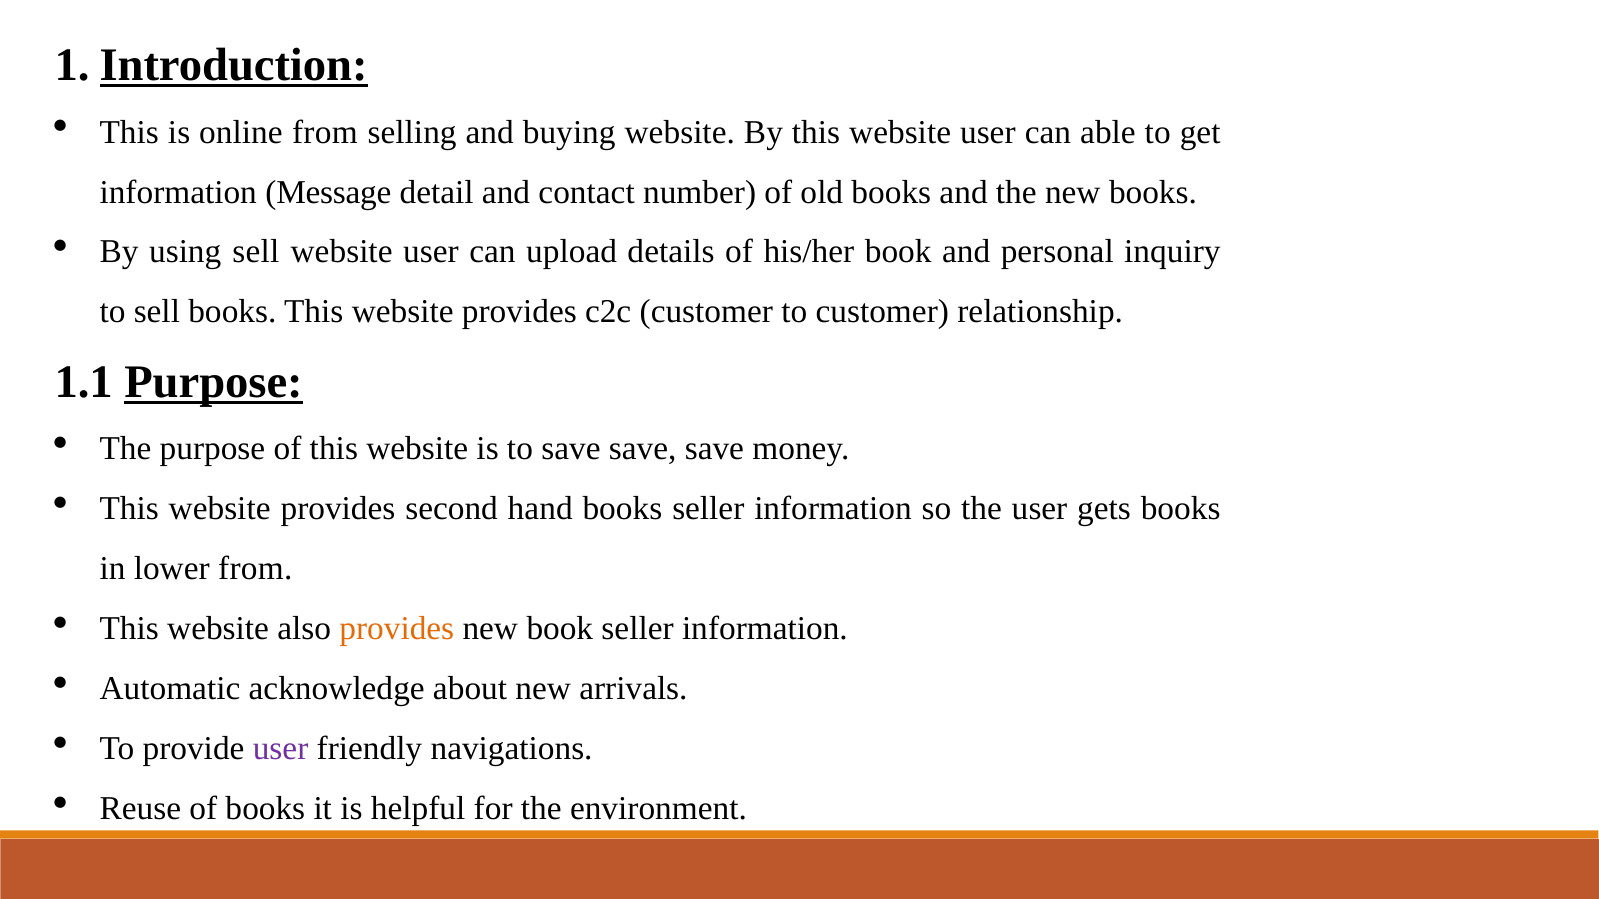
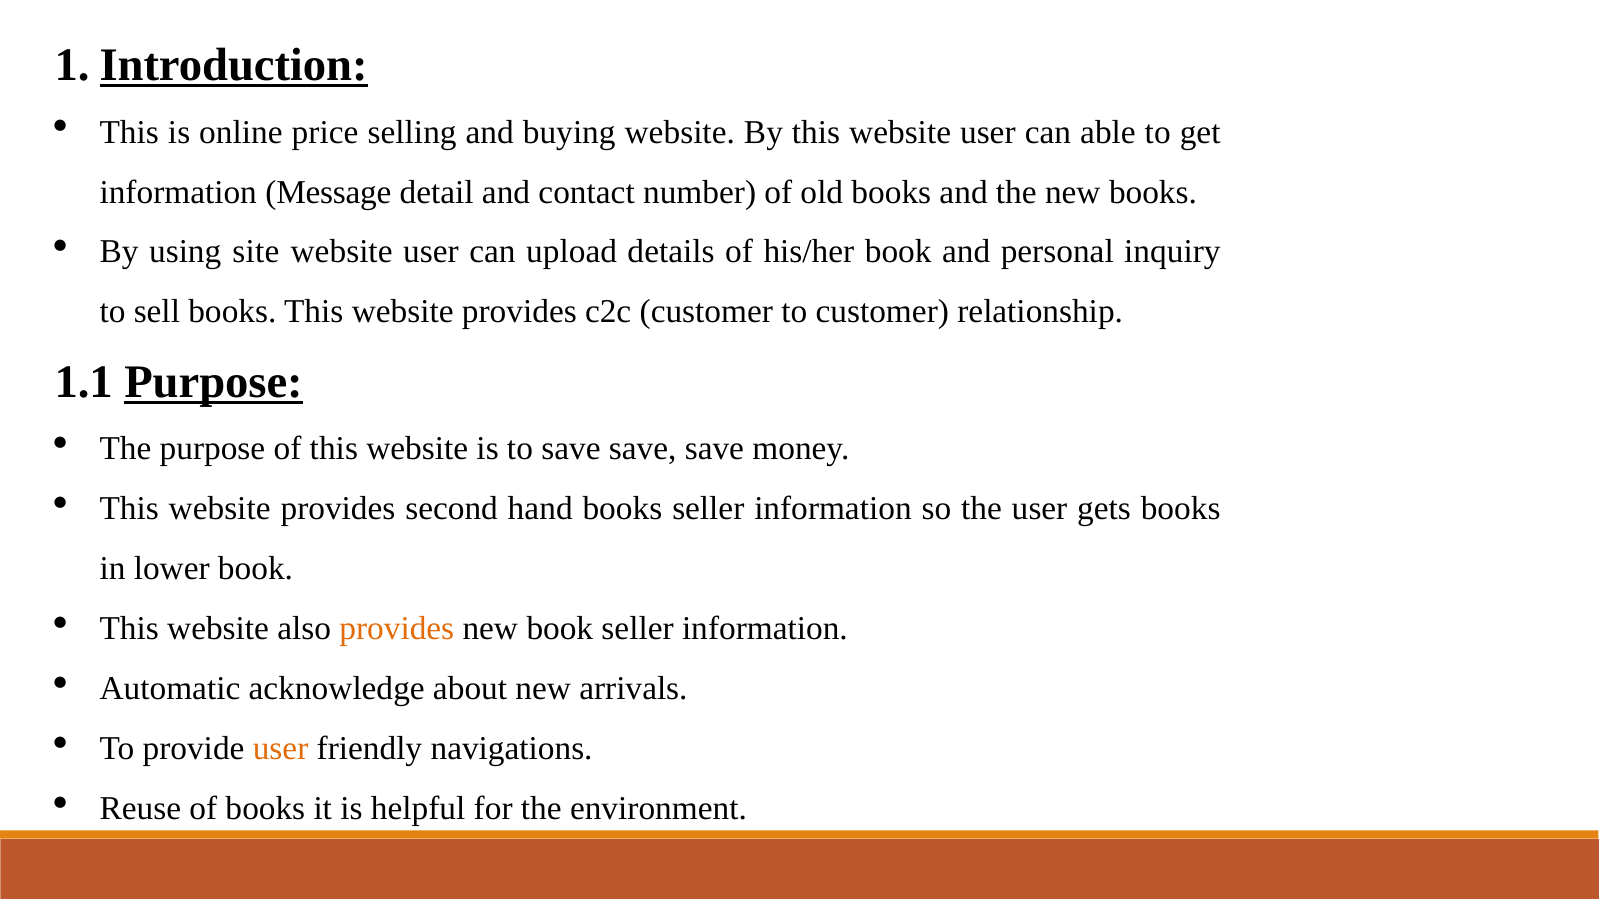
online from: from -> price
using sell: sell -> site
lower from: from -> book
user at (281, 749) colour: purple -> orange
